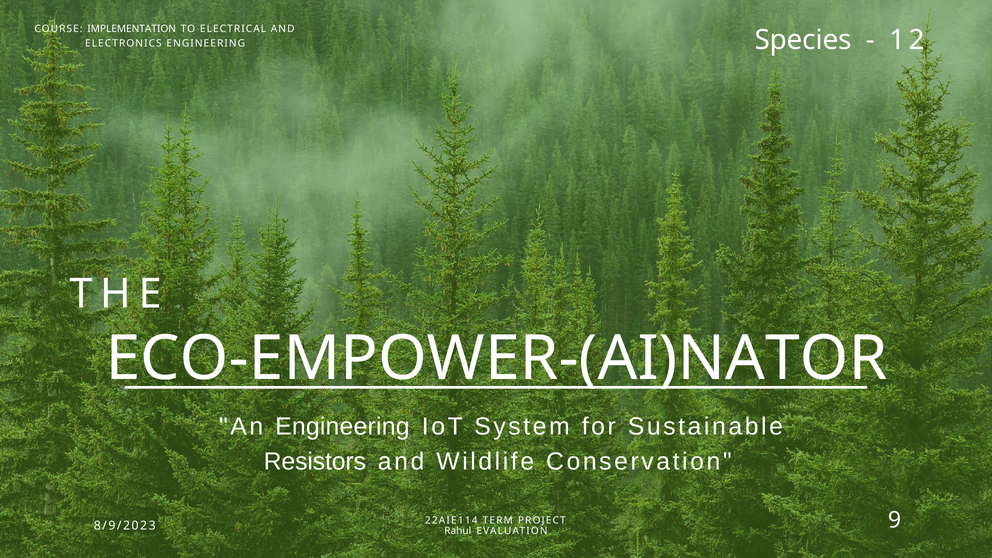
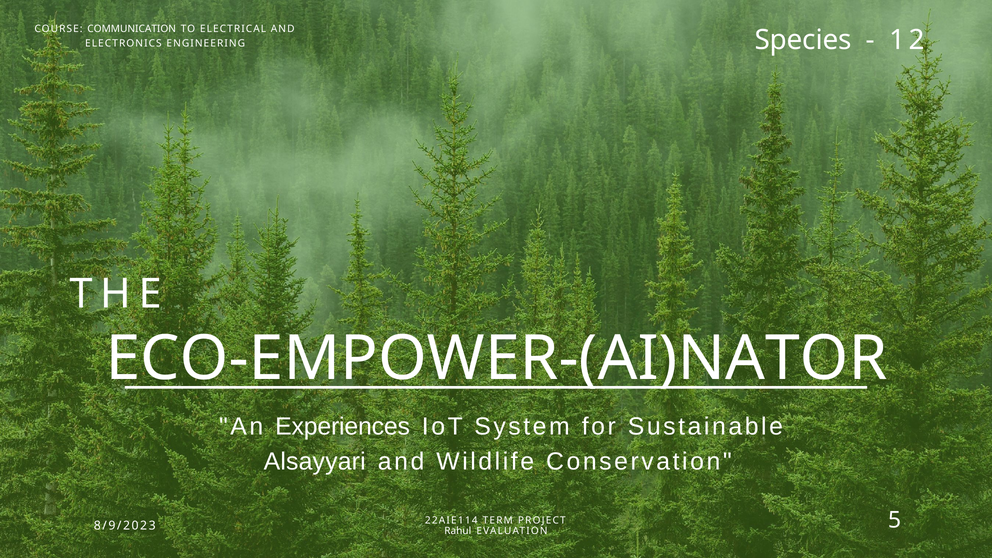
IMPLEMENTATION: IMPLEMENTATION -> COMMUNICATION
An Engineering: Engineering -> Experiences
Resistors: Resistors -> Alsayyari
9: 9 -> 5
